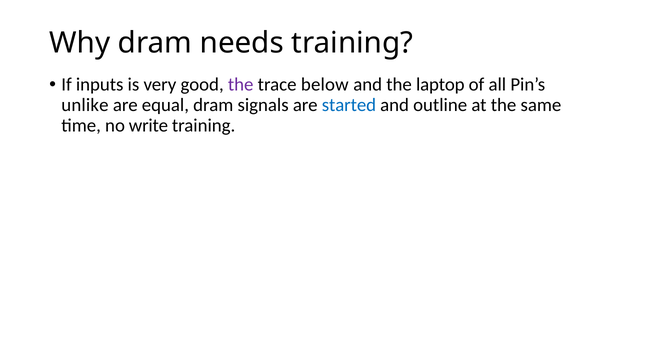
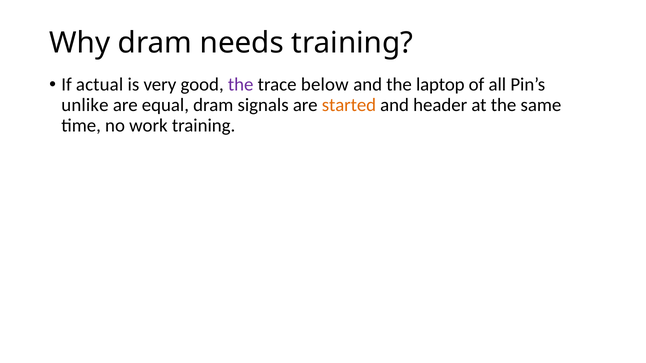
inputs: inputs -> actual
started colour: blue -> orange
outline: outline -> header
write: write -> work
